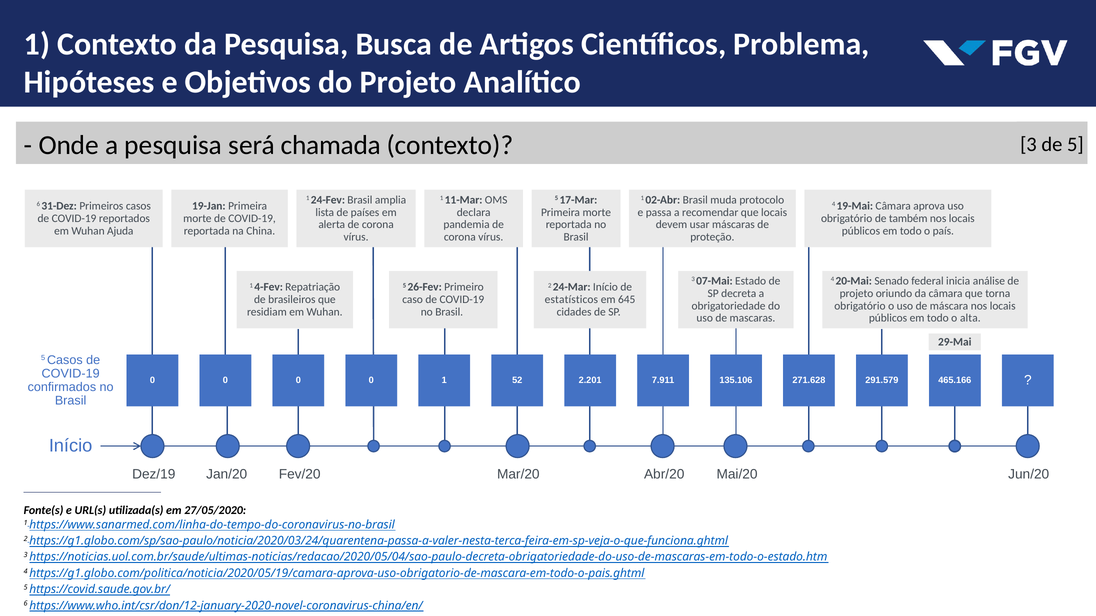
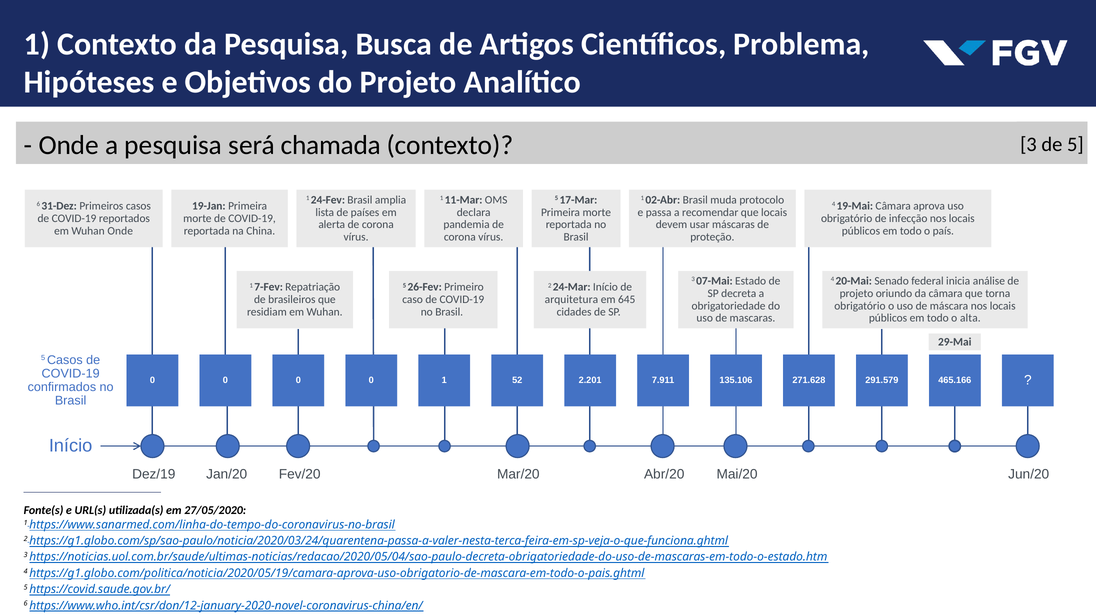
também: também -> infecção
Wuhan Ajuda: Ajuda -> Onde
4-Fev: 4-Fev -> 7-Fev
estatísticos: estatísticos -> arquitetura
